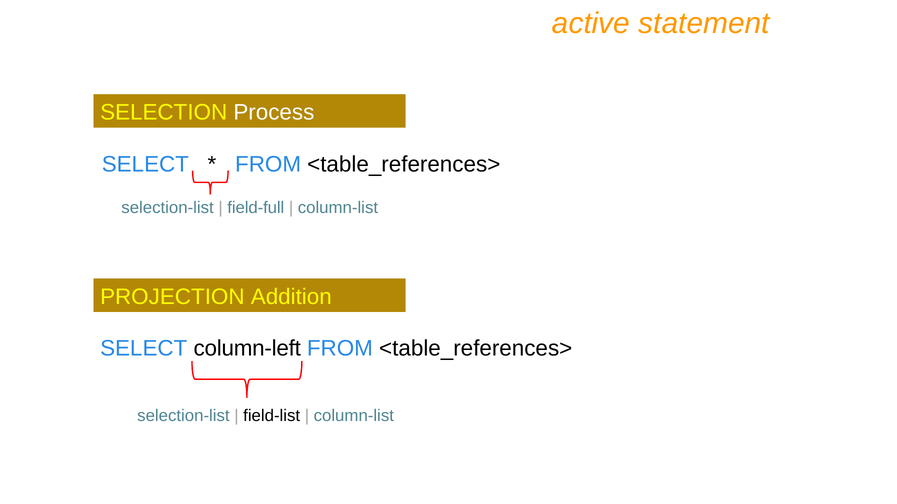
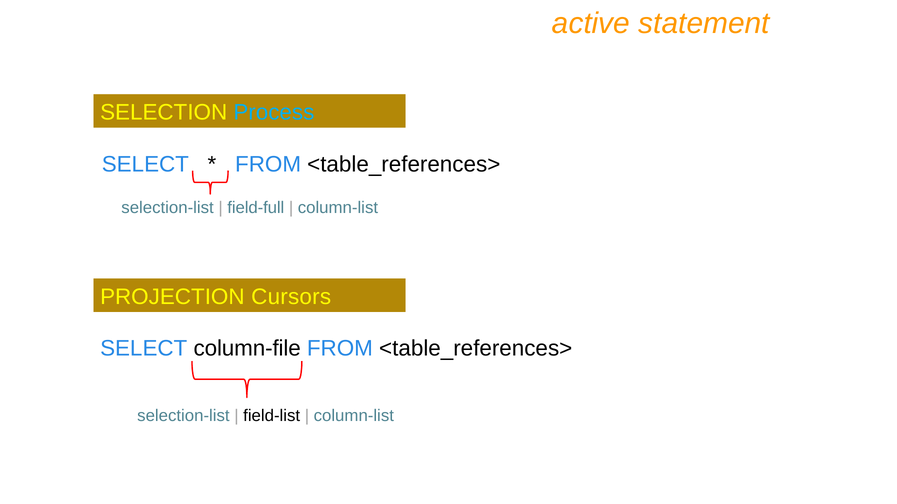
Process colour: white -> light blue
Addition: Addition -> Cursors
column-left: column-left -> column-file
